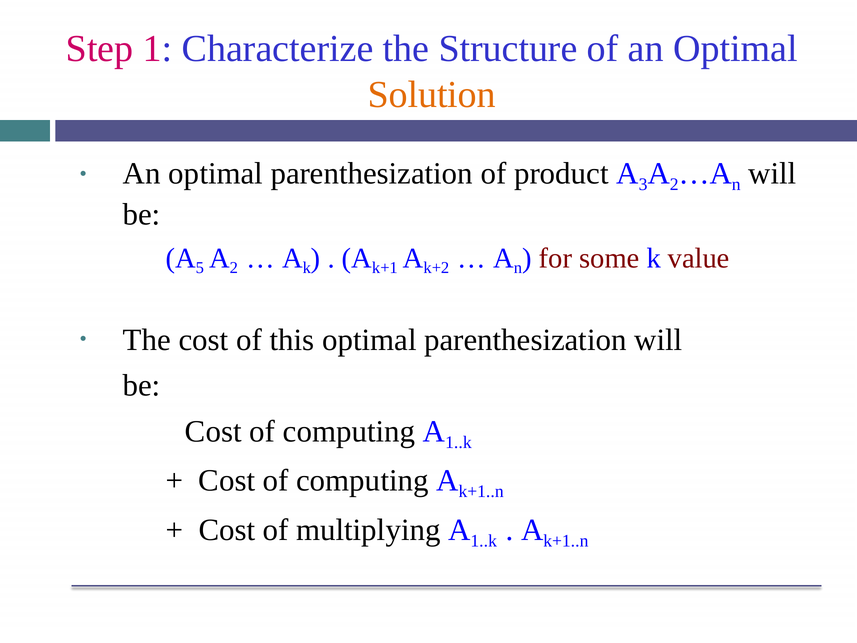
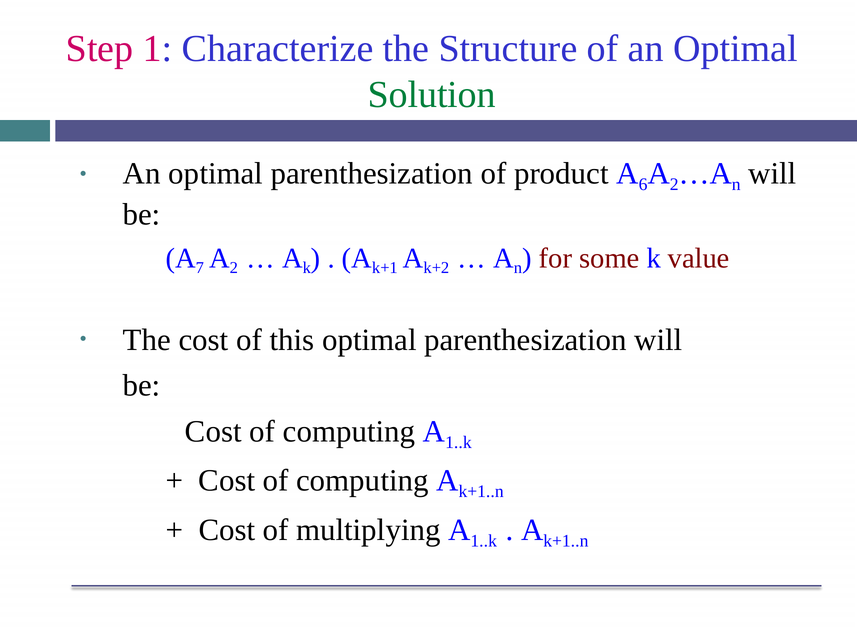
Solution colour: orange -> green
3: 3 -> 6
5: 5 -> 7
